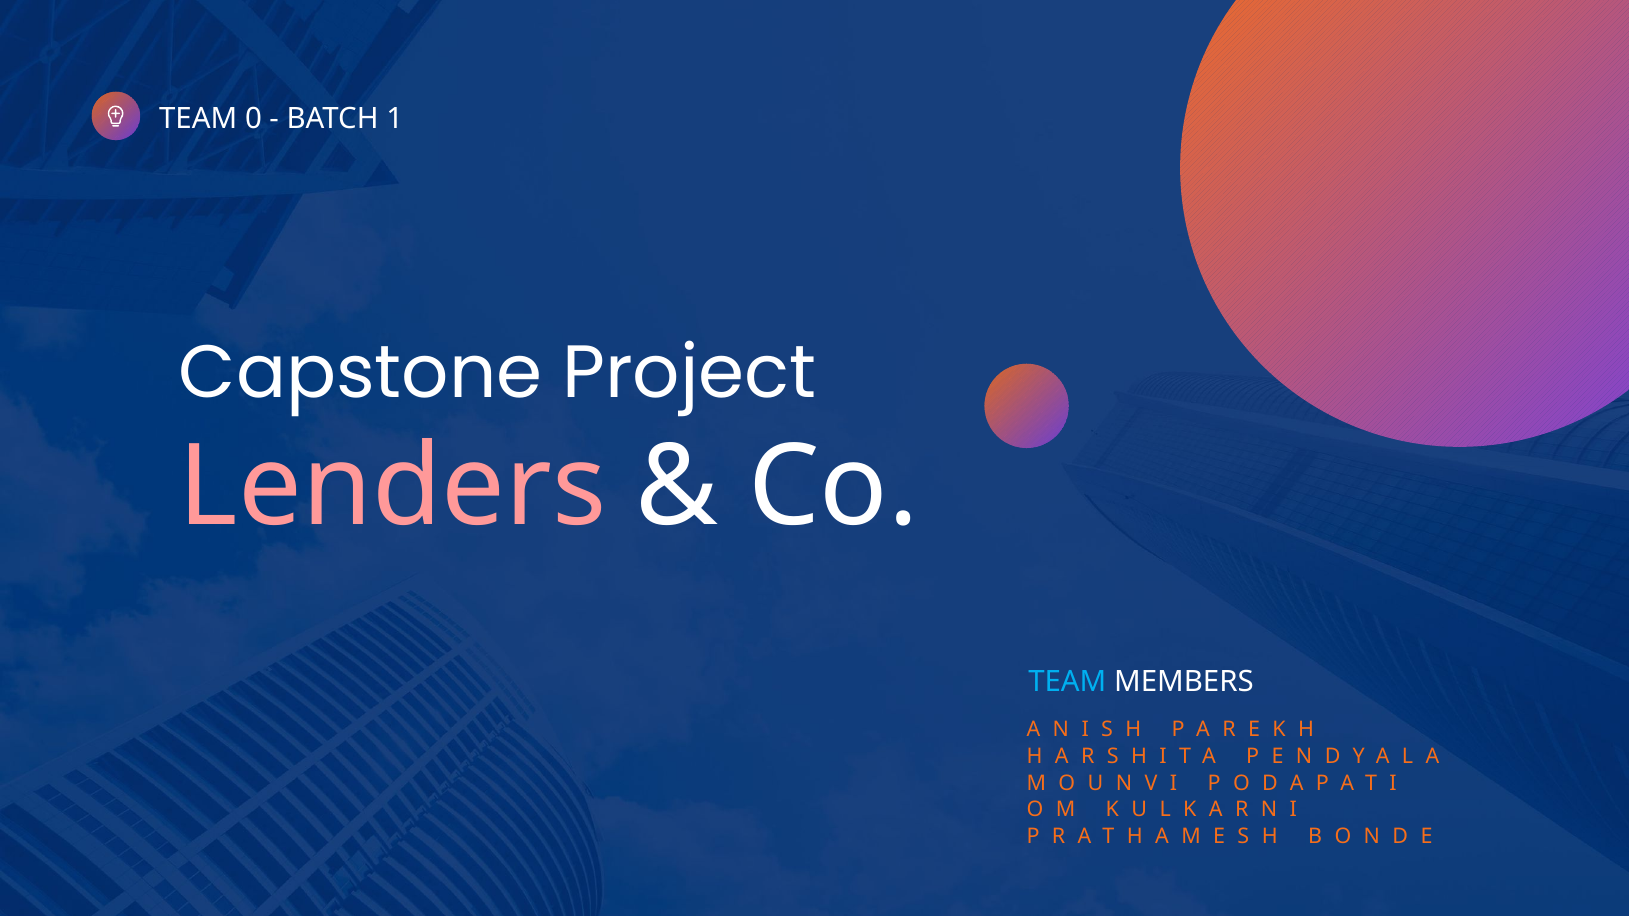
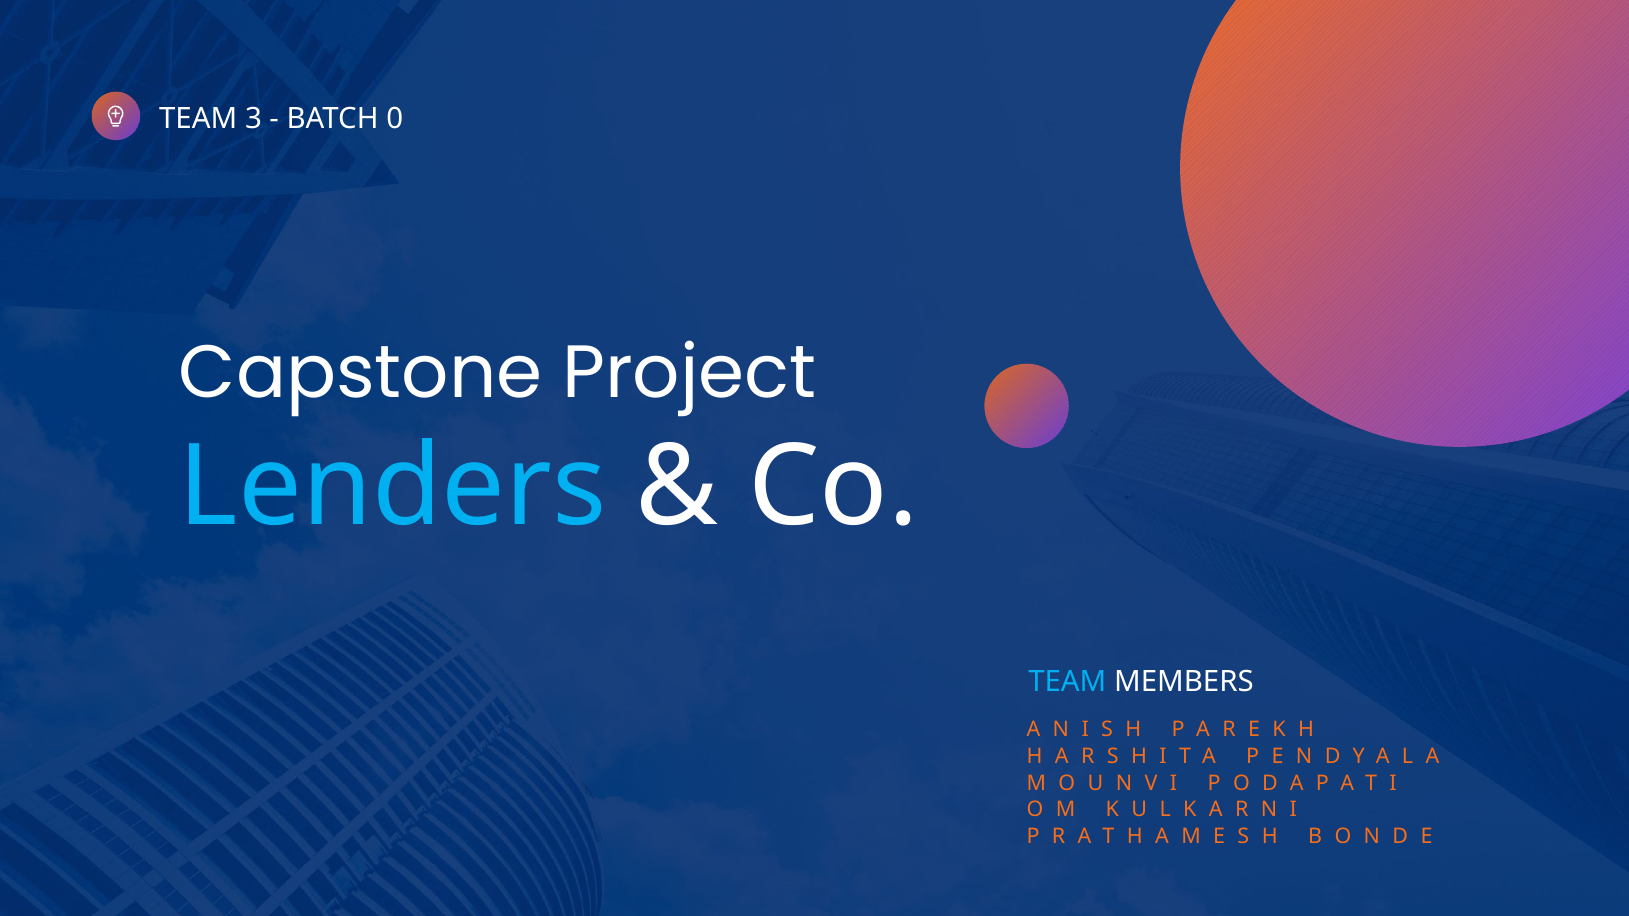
0: 0 -> 3
1: 1 -> 0
Lenders colour: pink -> light blue
